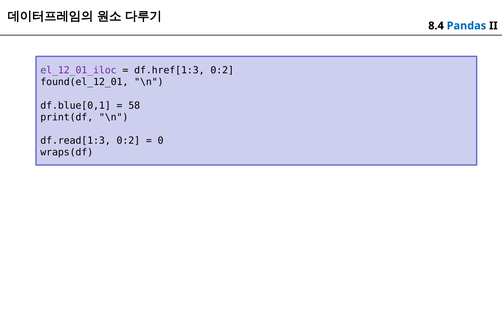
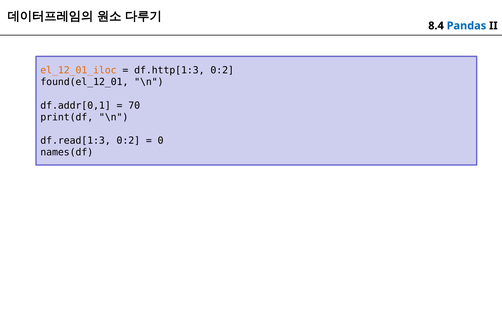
el_12_01_iloc colour: purple -> orange
df.href[1:3: df.href[1:3 -> df.http[1:3
df.blue[0,1: df.blue[0,1 -> df.addr[0,1
58: 58 -> 70
wraps(df: wraps(df -> names(df
